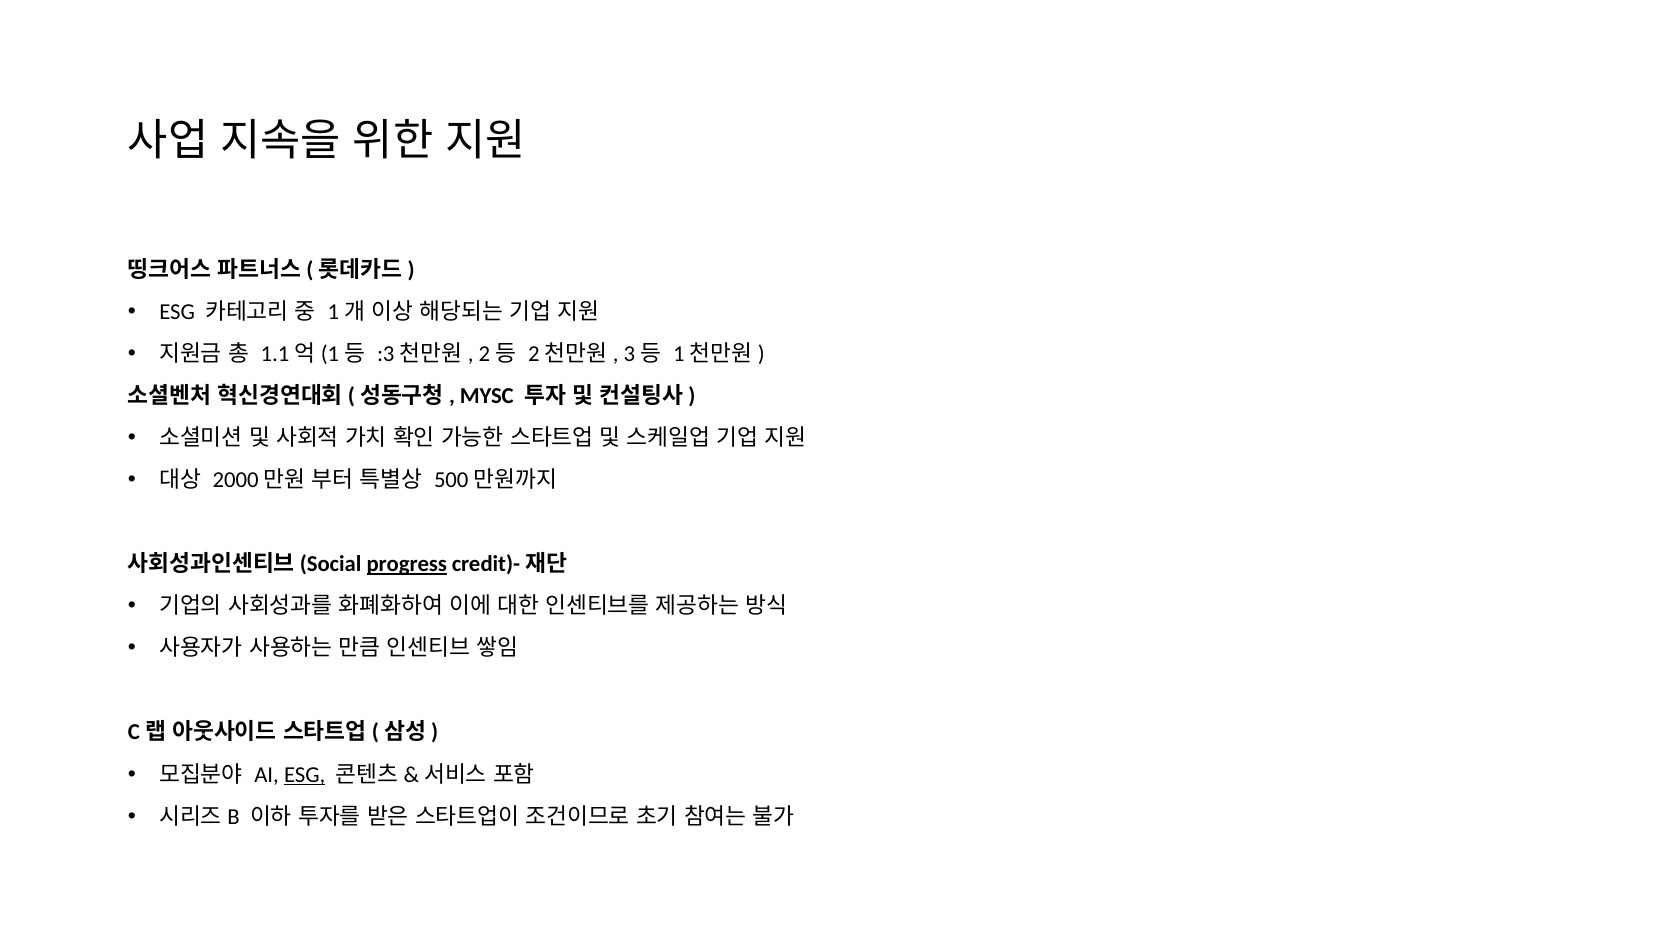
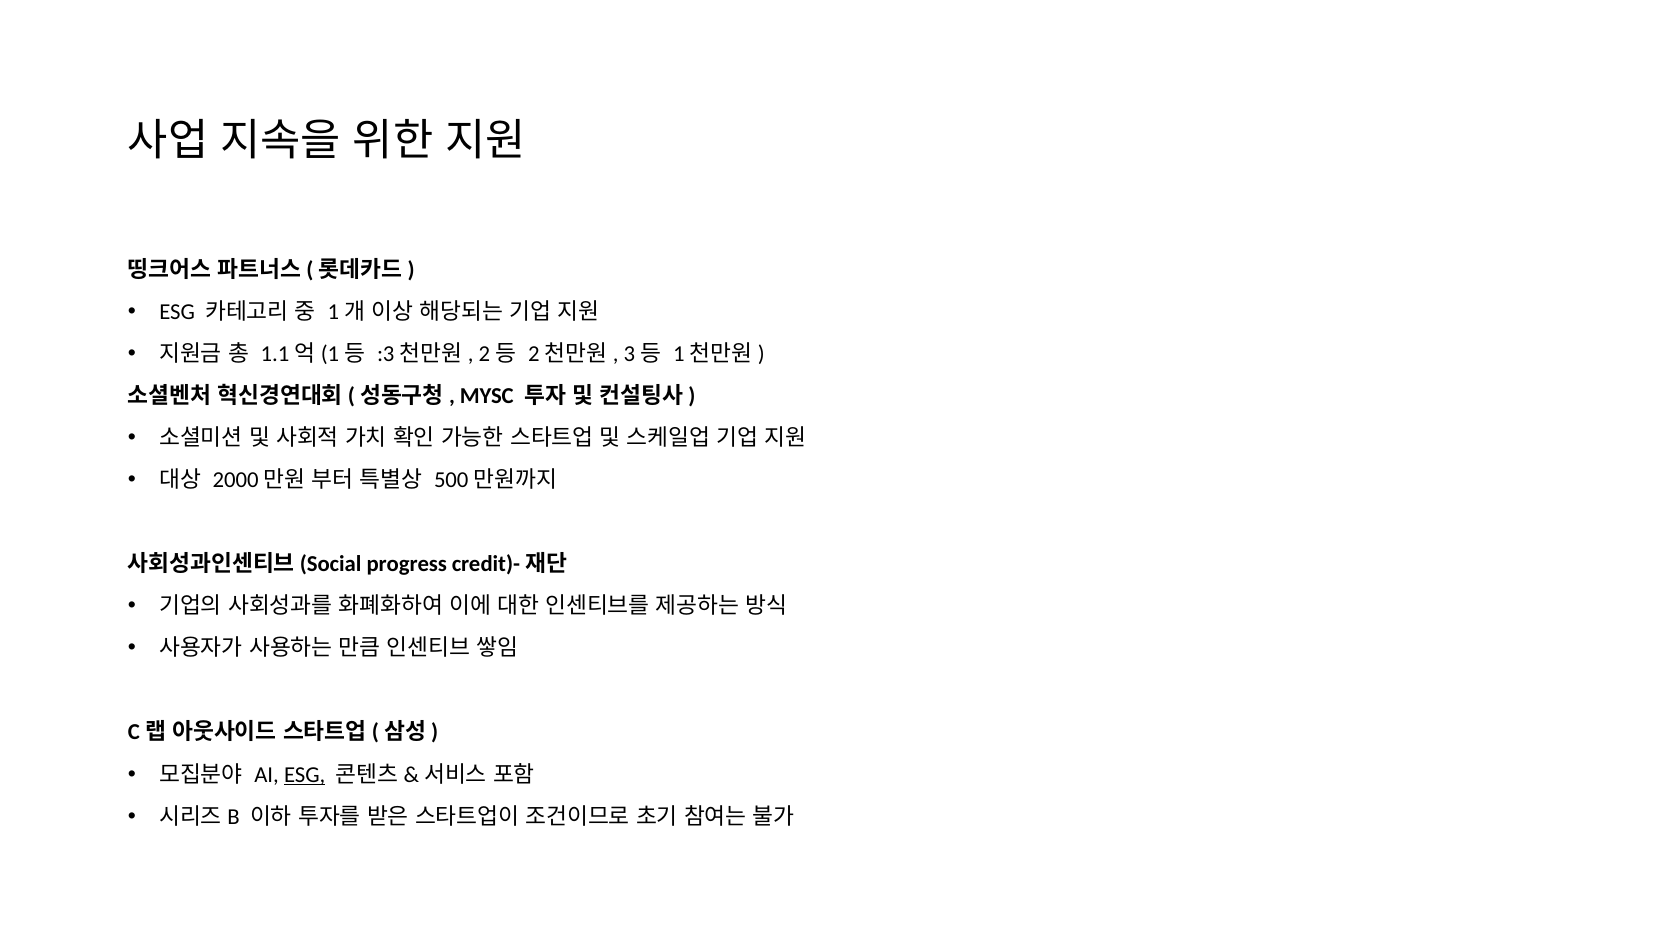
progress underline: present -> none
